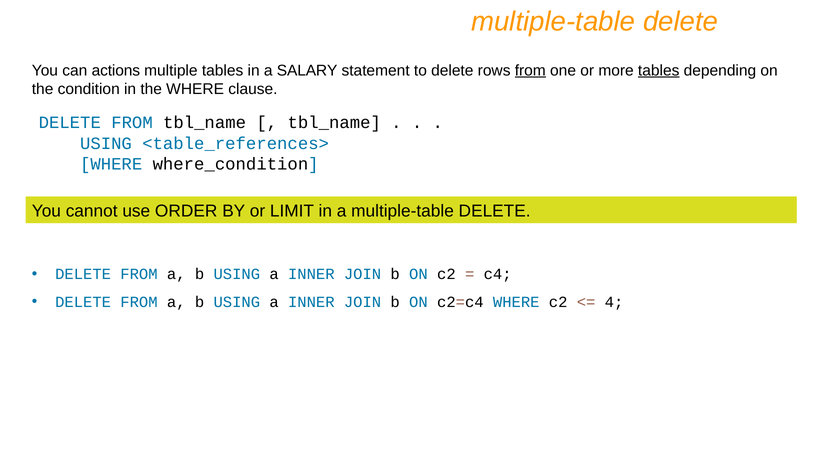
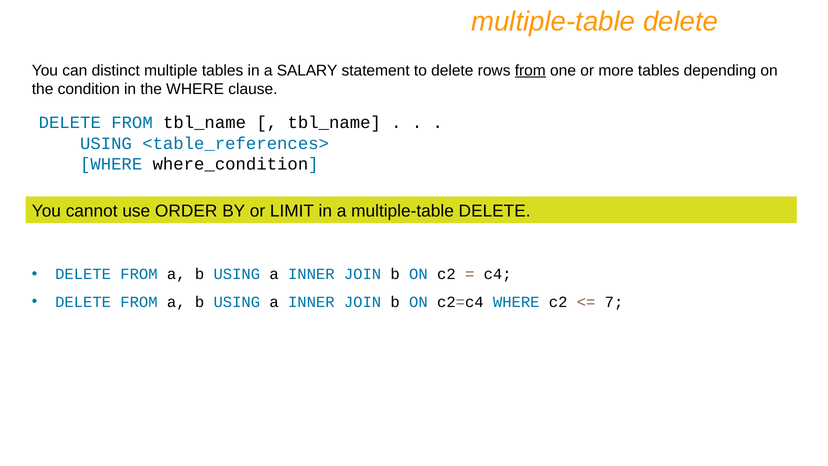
actions: actions -> distinct
tables at (659, 70) underline: present -> none
4: 4 -> 7
